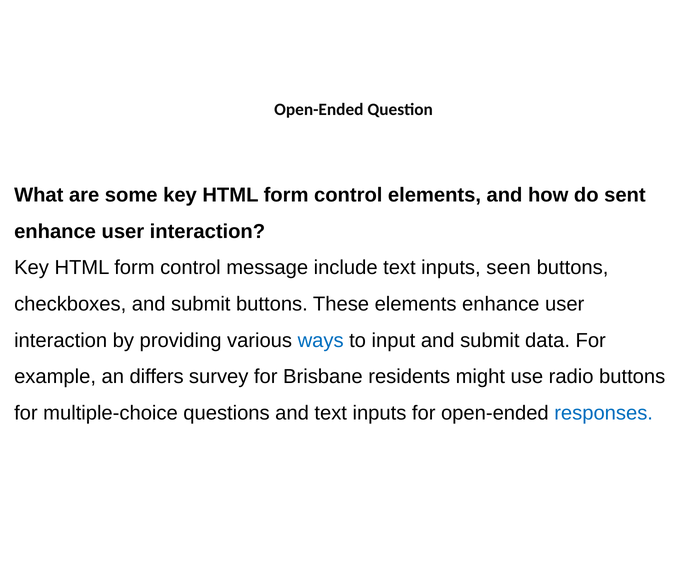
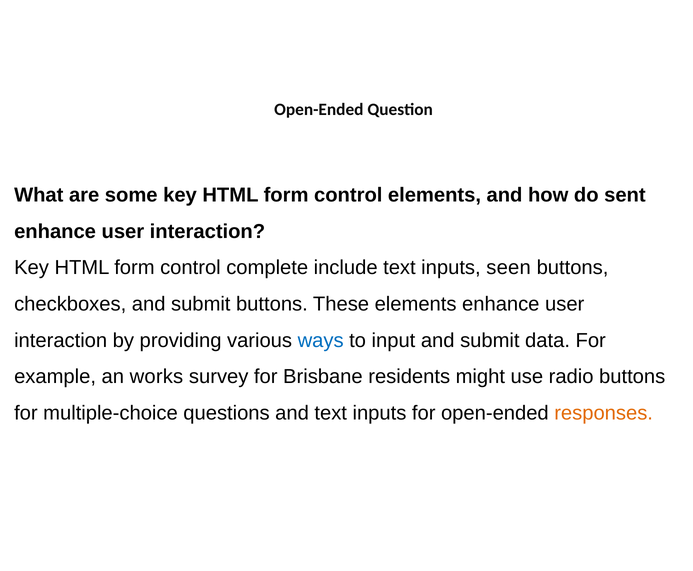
message: message -> complete
differs: differs -> works
responses colour: blue -> orange
